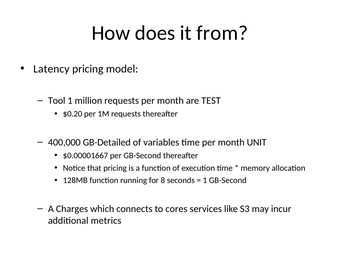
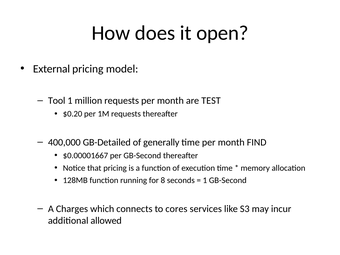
from: from -> open
Latency: Latency -> External
variables: variables -> generally
UNIT: UNIT -> FIND
metrics: metrics -> allowed
